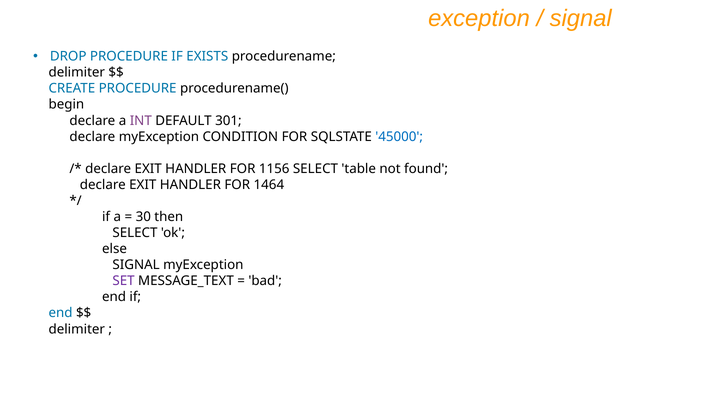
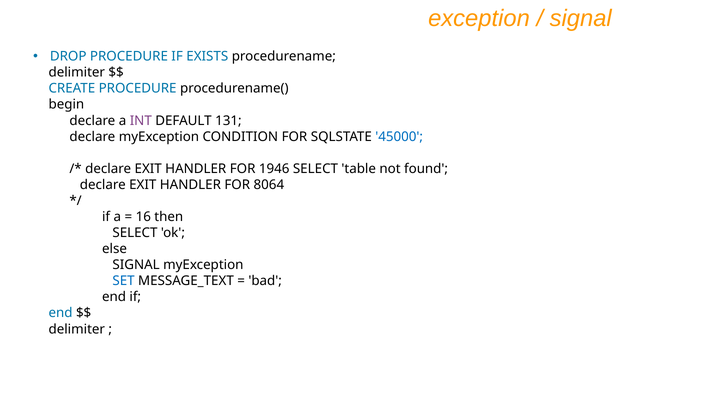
301: 301 -> 131
1156: 1156 -> 1946
1464: 1464 -> 8064
30: 30 -> 16
SET colour: purple -> blue
